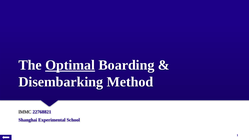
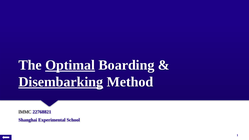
Disembarking underline: none -> present
